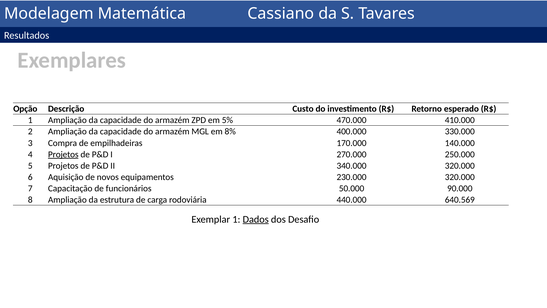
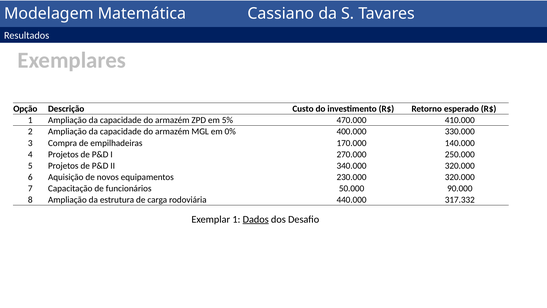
8%: 8% -> 0%
Projetos at (63, 154) underline: present -> none
640.569: 640.569 -> 317.332
